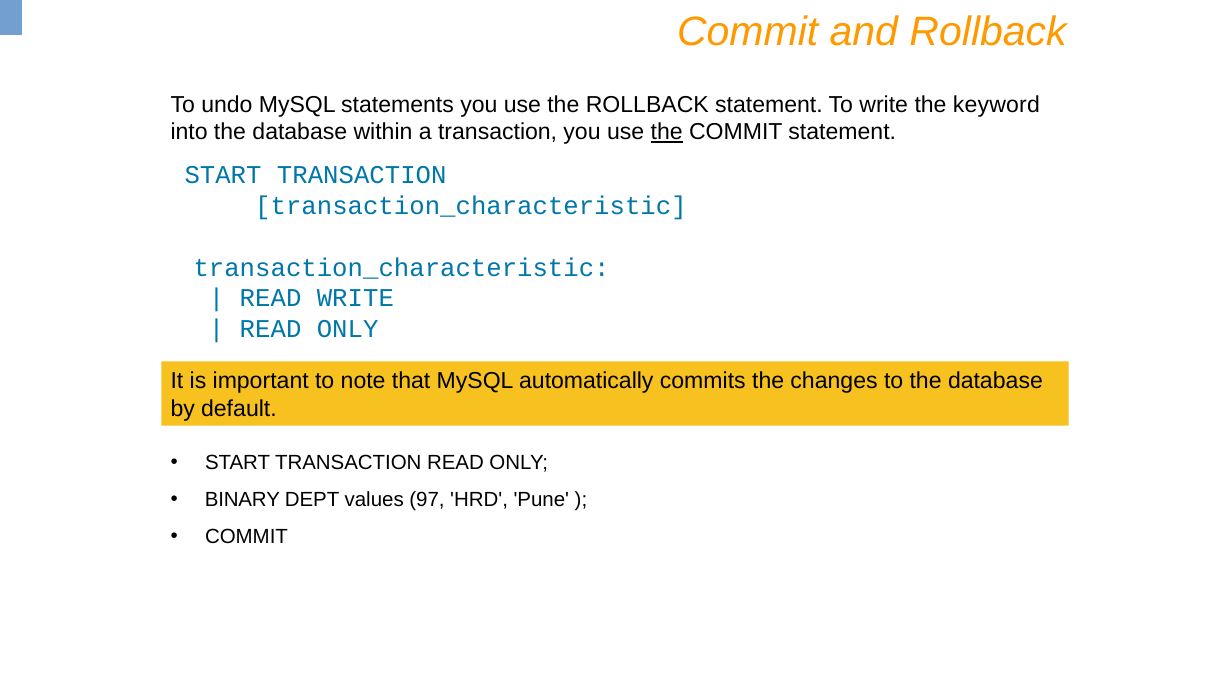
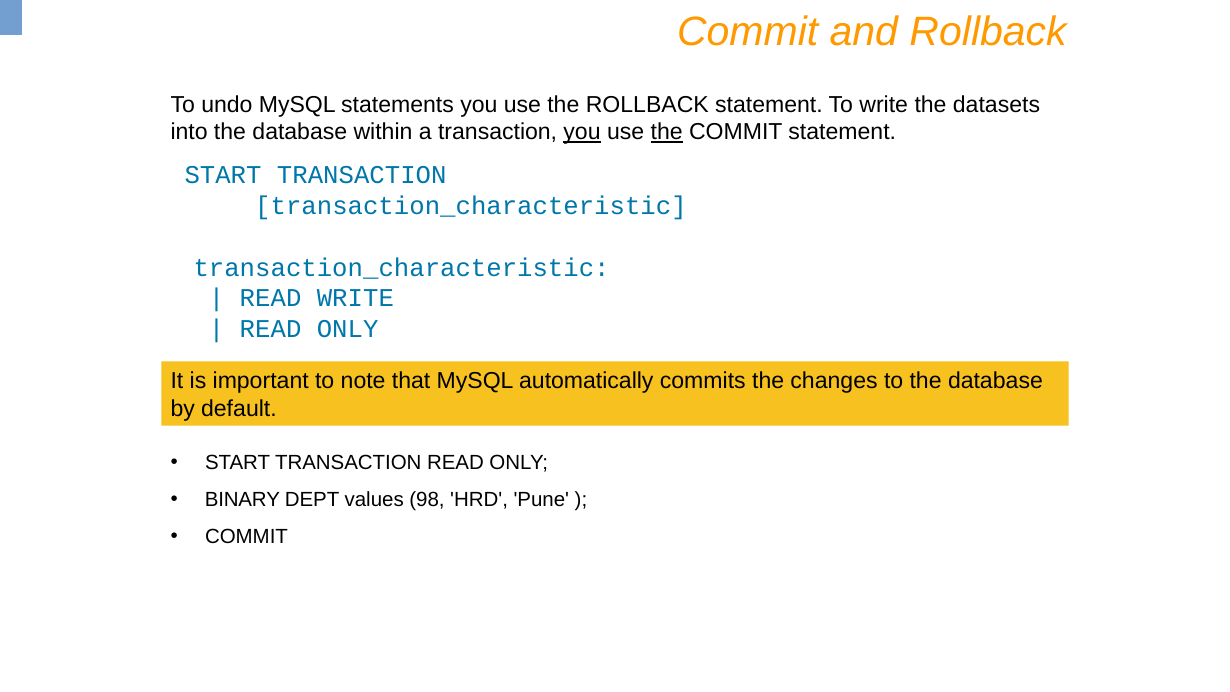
keyword: keyword -> datasets
you at (582, 132) underline: none -> present
97: 97 -> 98
